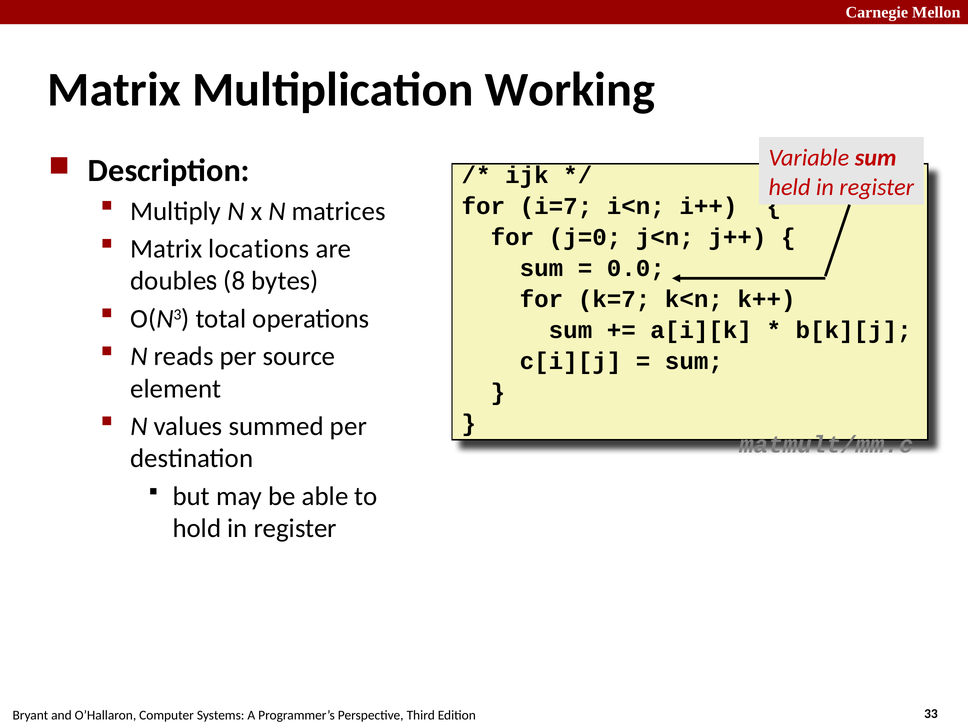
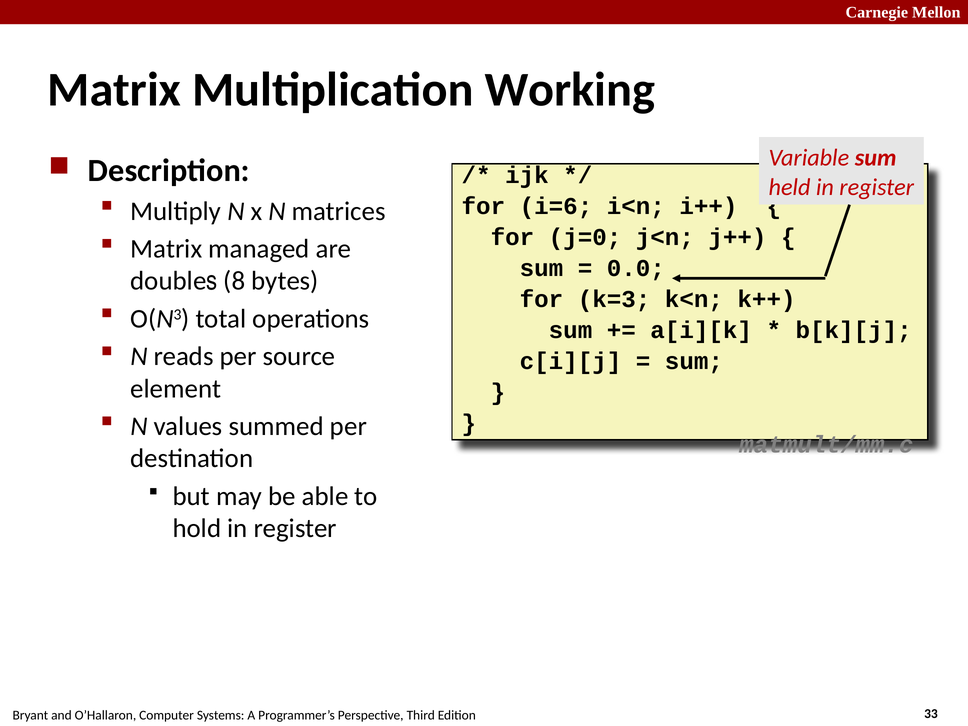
i=7: i=7 -> i=6
locations: locations -> managed
k=7: k=7 -> k=3
